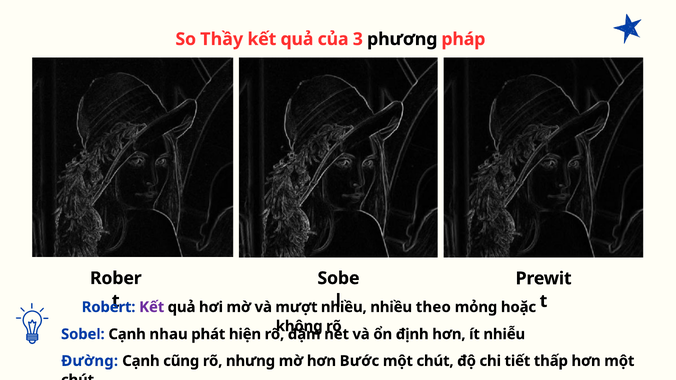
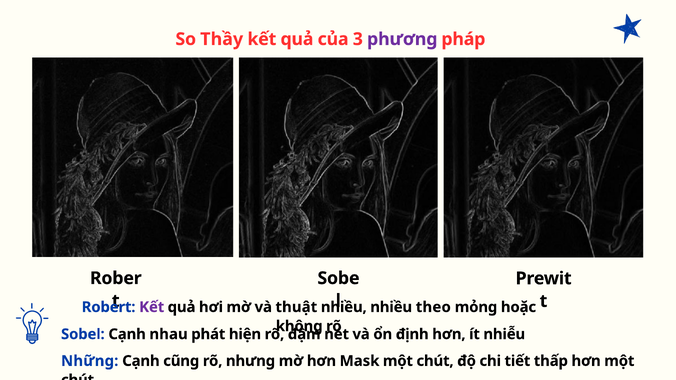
phương colour: black -> purple
mượt: mượt -> thuật
Đường: Đường -> Những
Bước: Bước -> Mask
